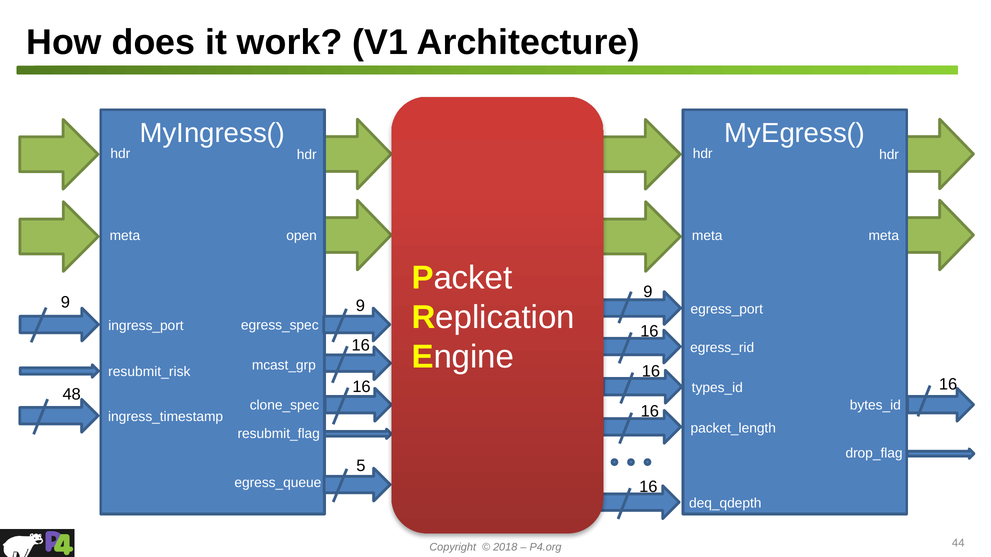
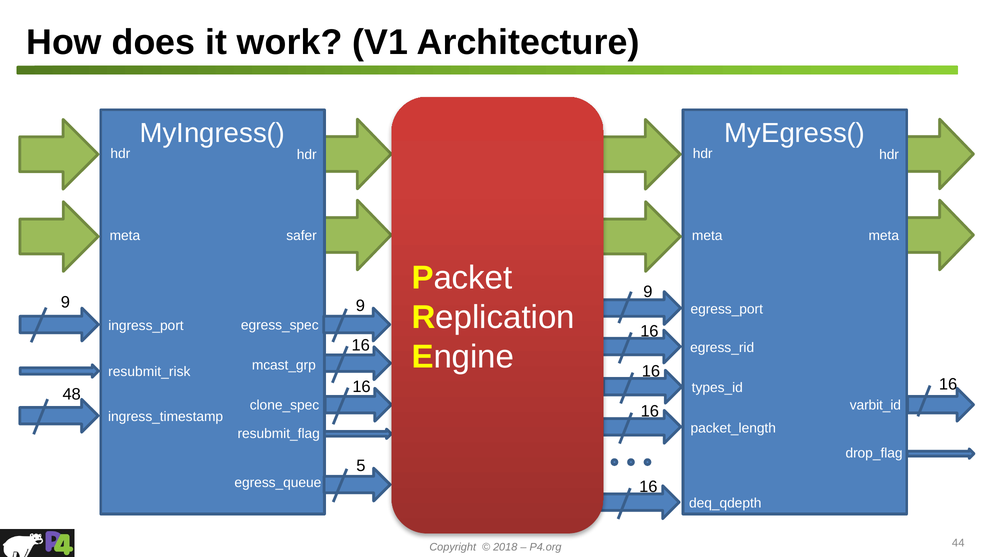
open: open -> safer
bytes_id: bytes_id -> varbit_id
